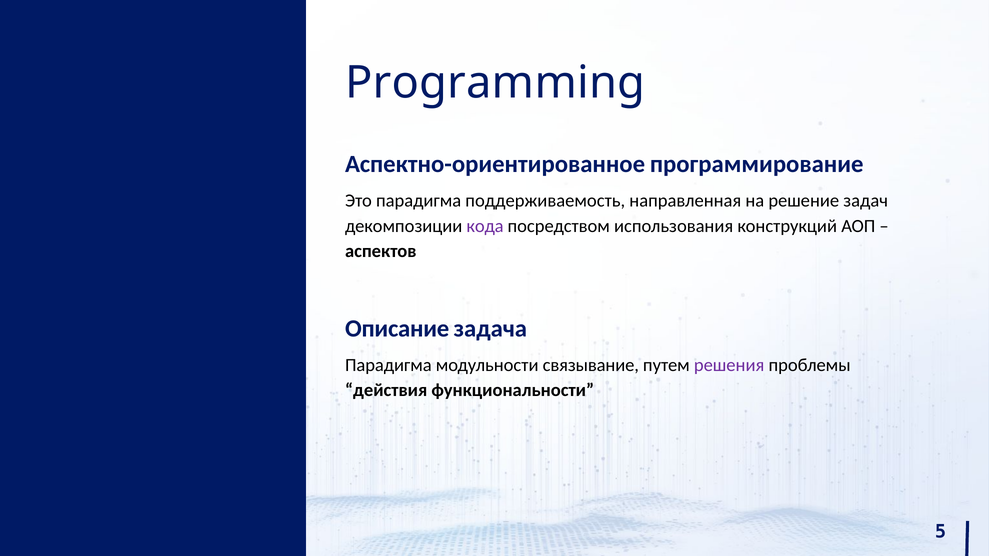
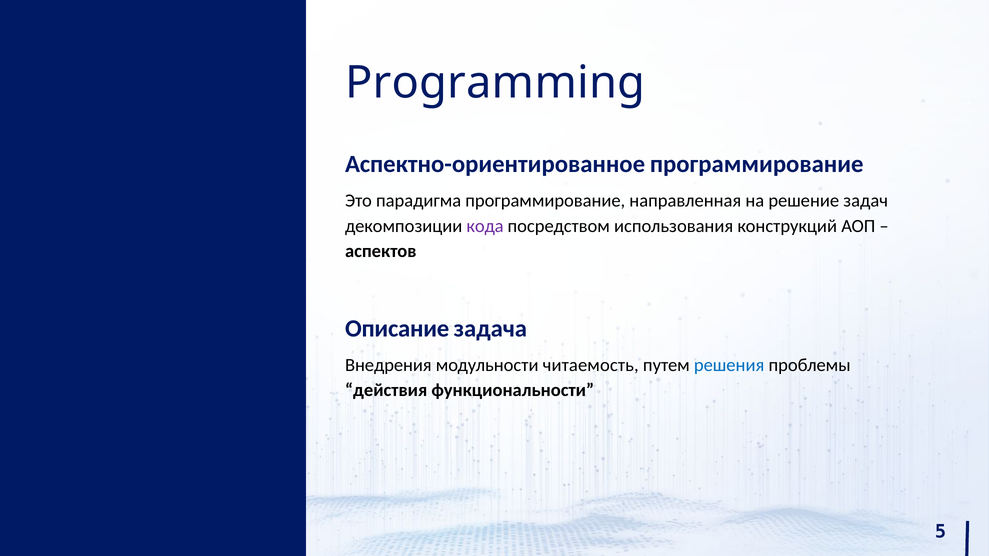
парадигма поддерживаемость: поддерживаемость -> программирование
Парадигма at (388, 365): Парадигма -> Внедрения
связывание: связывание -> читаемость
решения colour: purple -> blue
